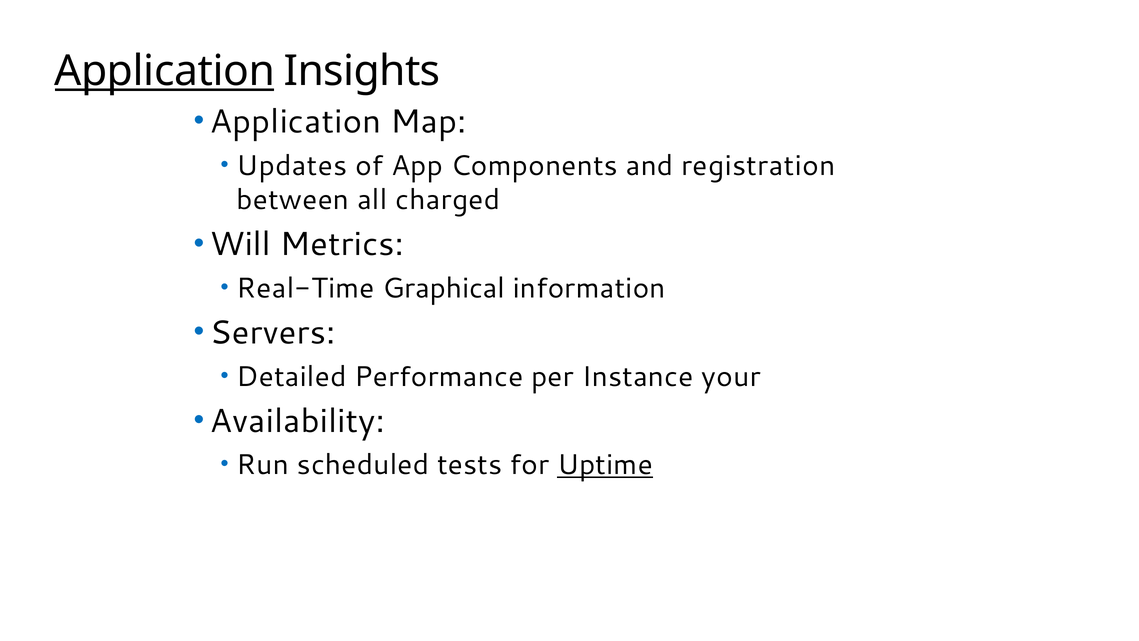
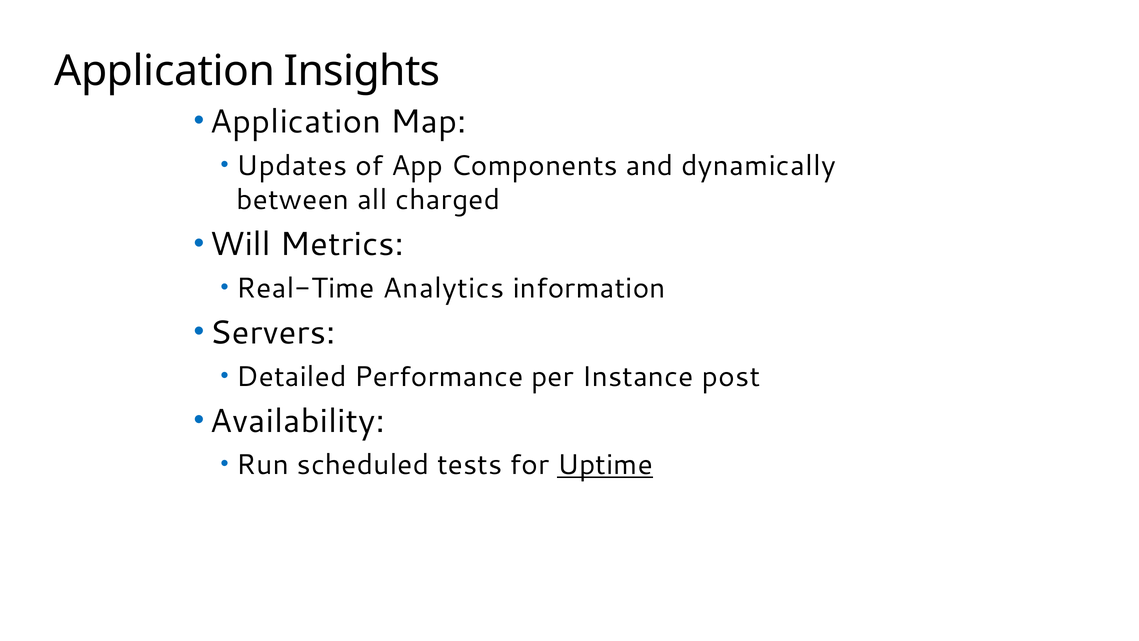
Application at (165, 71) underline: present -> none
registration: registration -> dynamically
Graphical: Graphical -> Analytics
your: your -> post
